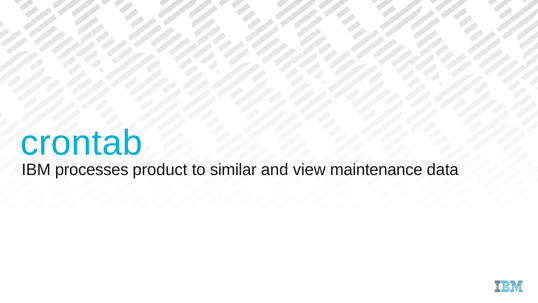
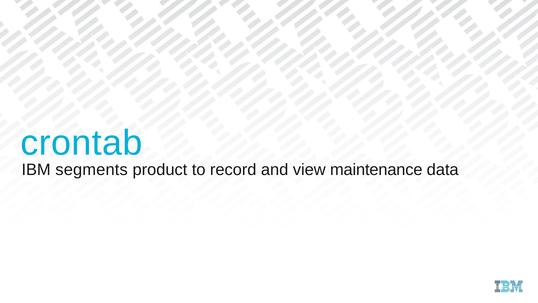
processes: processes -> segments
similar: similar -> record
